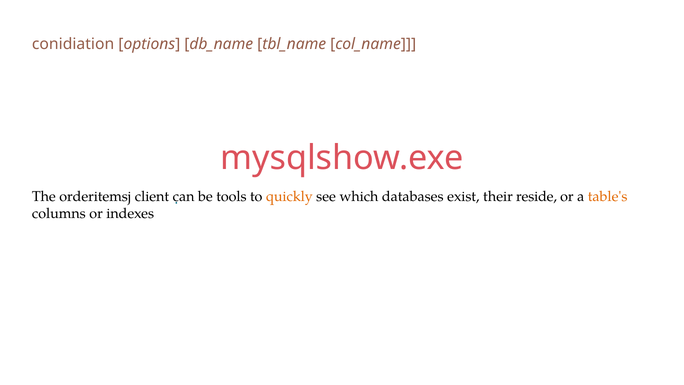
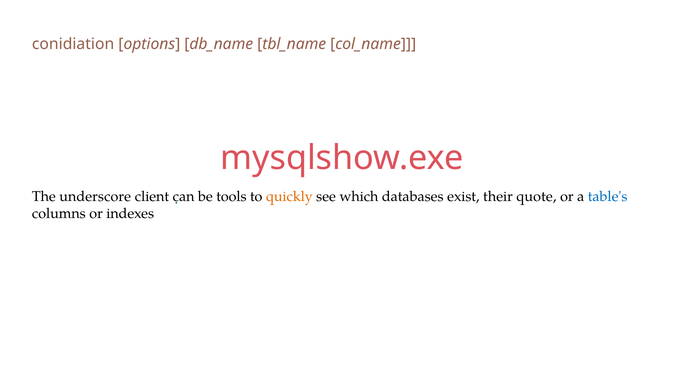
orderitemsj: orderitemsj -> underscore
reside: reside -> quote
table's colour: orange -> blue
